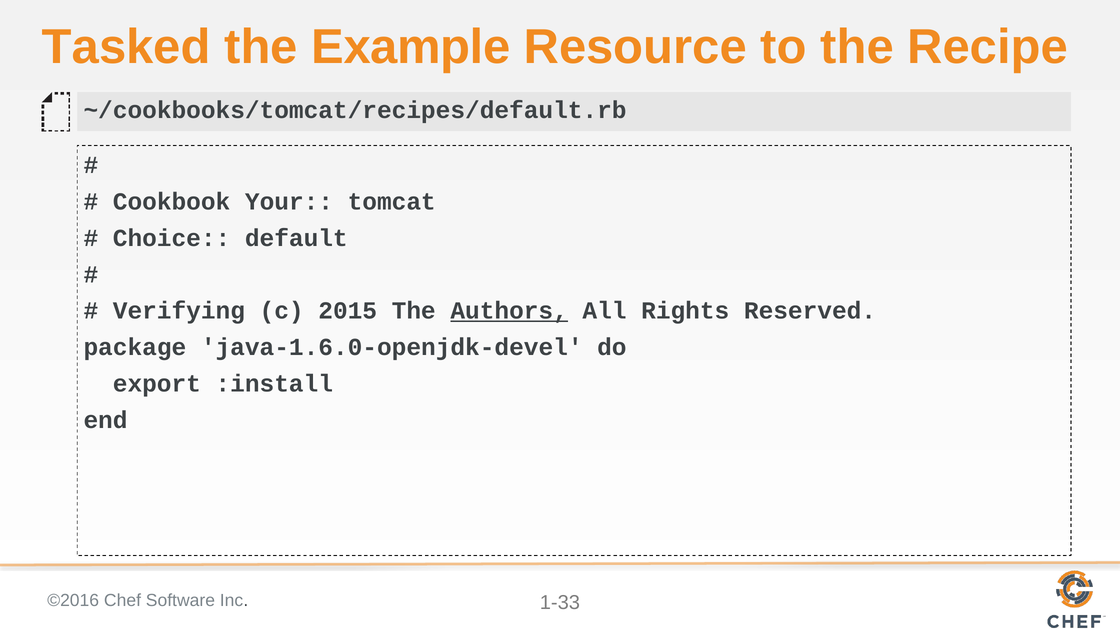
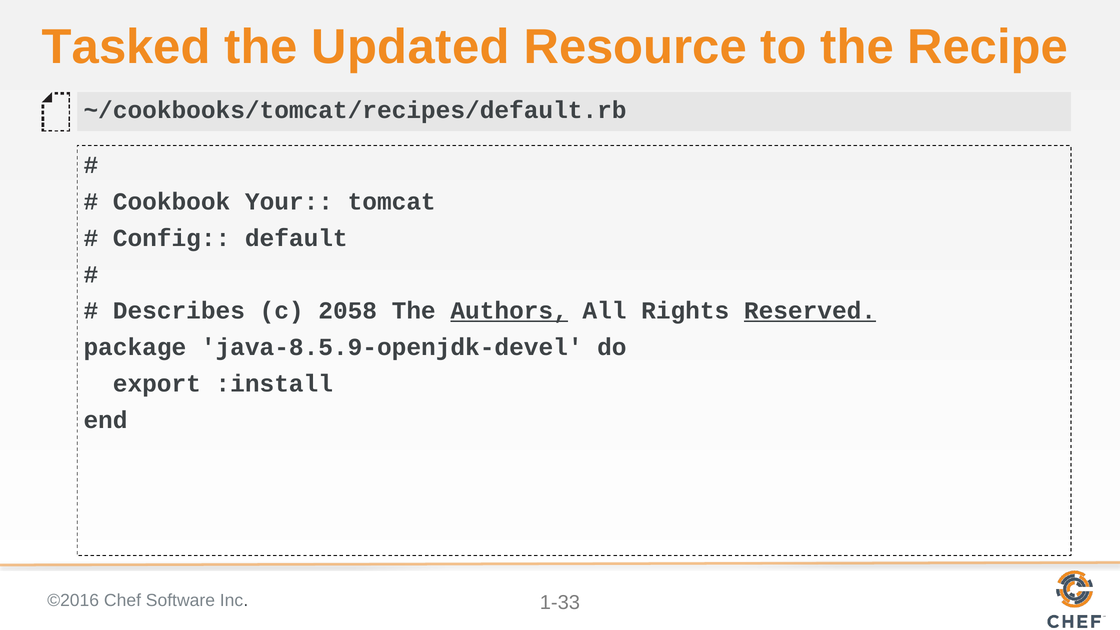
Example: Example -> Updated
Choice: Choice -> Config
Verifying: Verifying -> Describes
2015: 2015 -> 2058
Reserved underline: none -> present
java-1.6.0-openjdk-devel: java-1.6.0-openjdk-devel -> java-8.5.9-openjdk-devel
